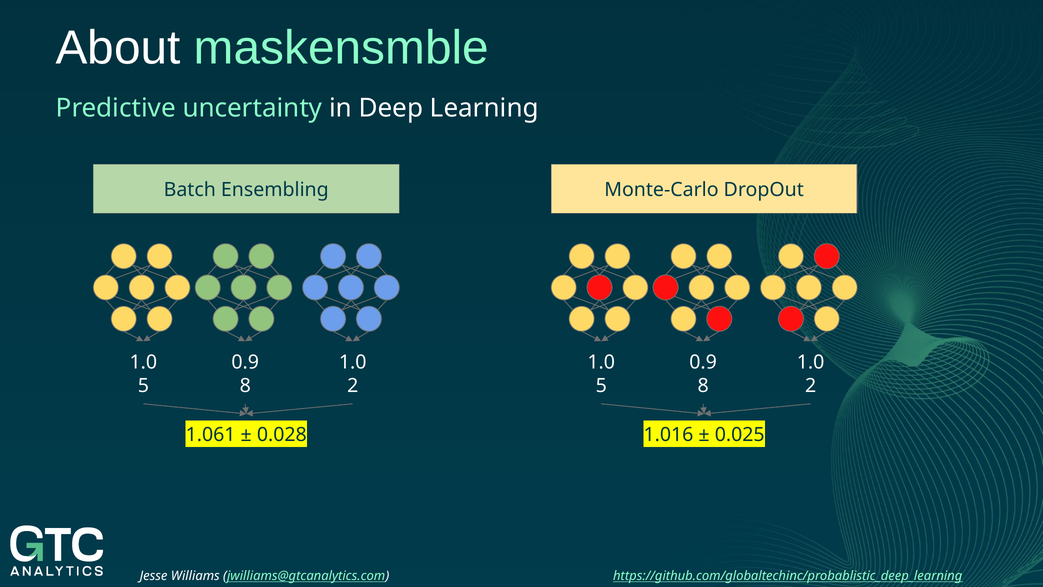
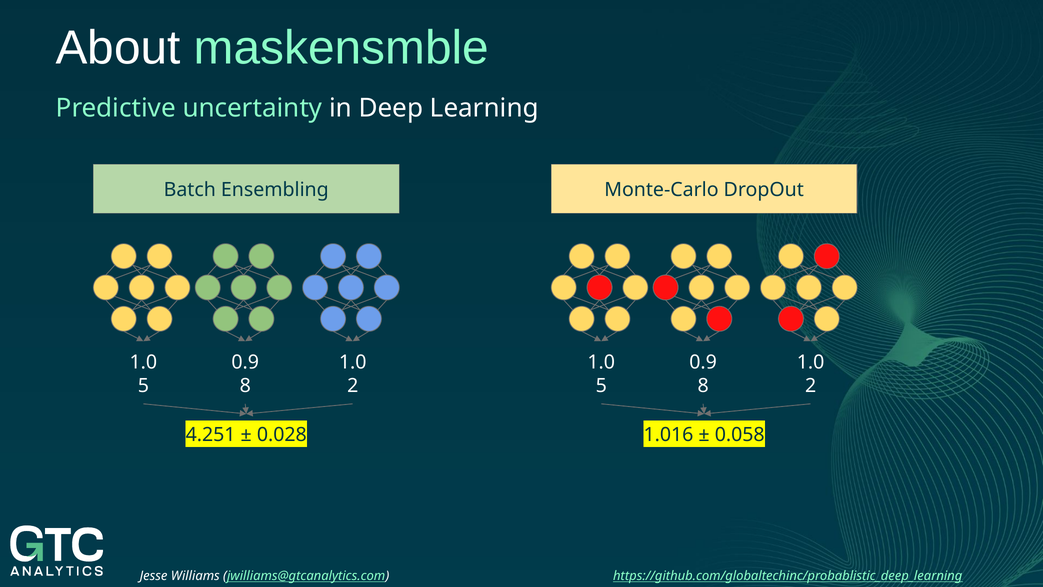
1.061: 1.061 -> 4.251
0.025: 0.025 -> 0.058
